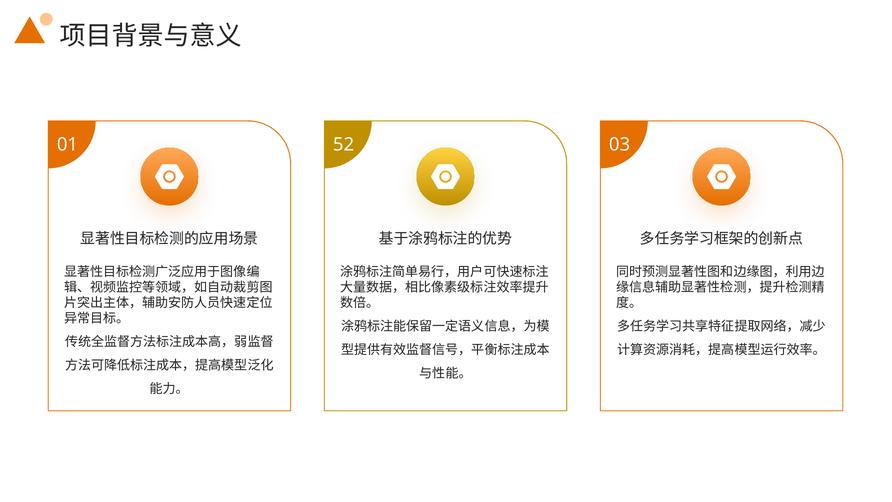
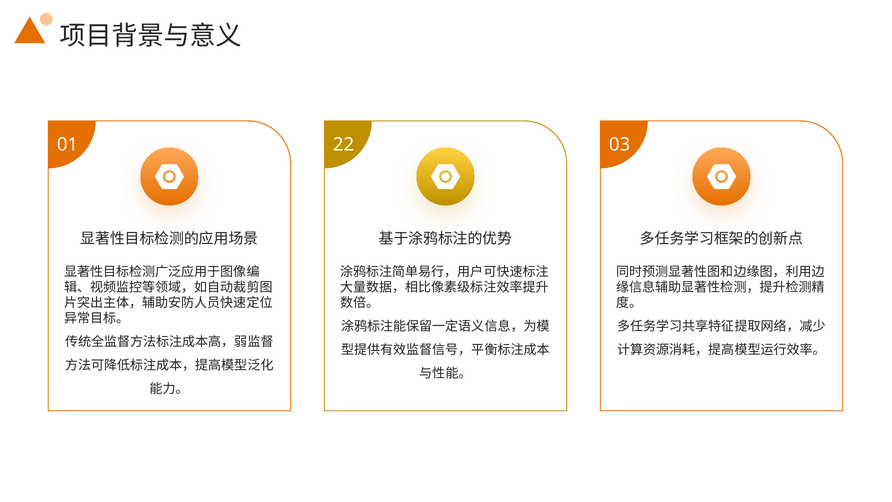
52: 52 -> 22
